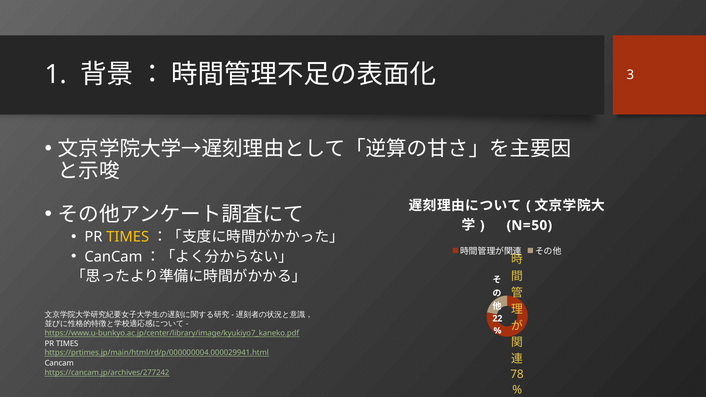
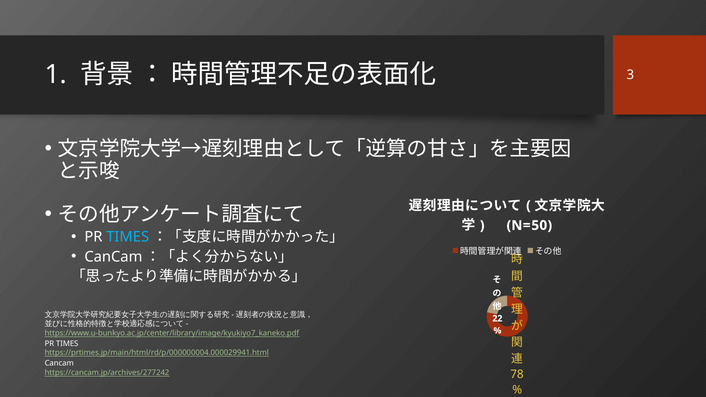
TIMES at (128, 237) colour: yellow -> light blue
